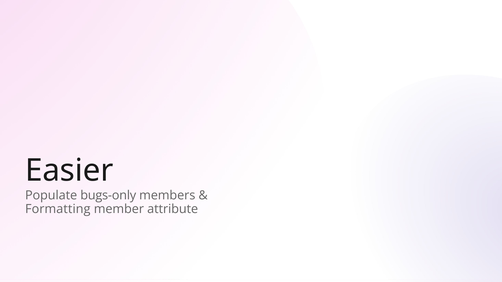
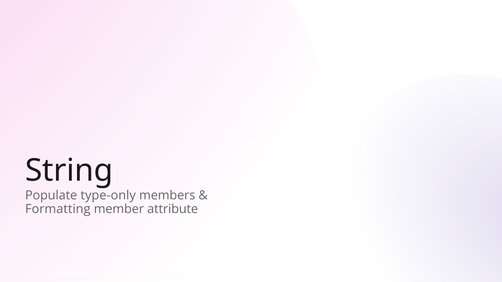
Easier: Easier -> String
bugs-only: bugs-only -> type-only
